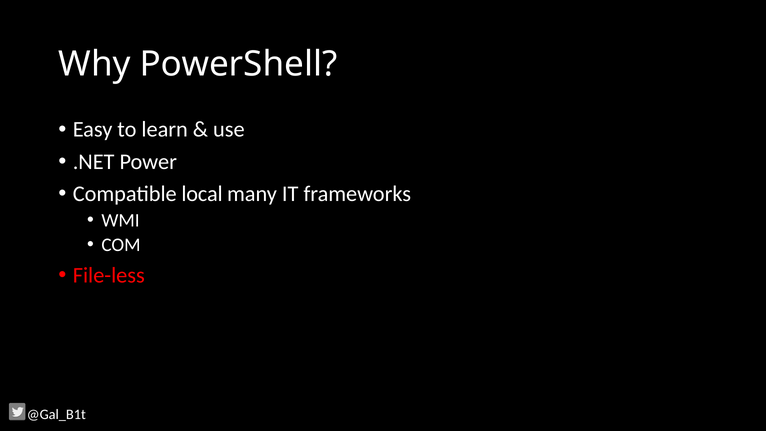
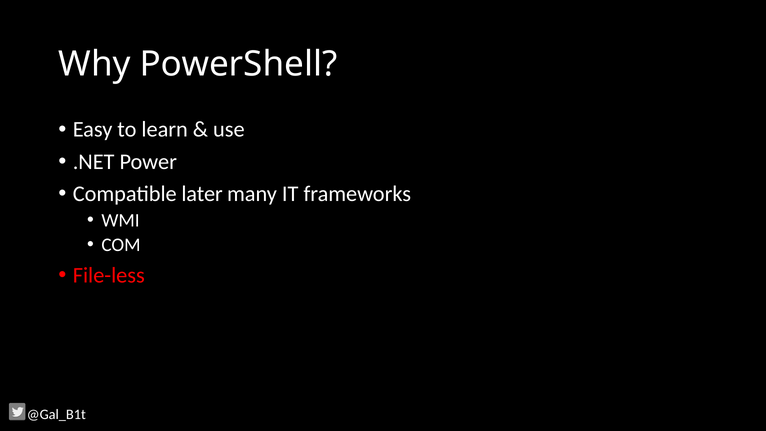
local: local -> later
